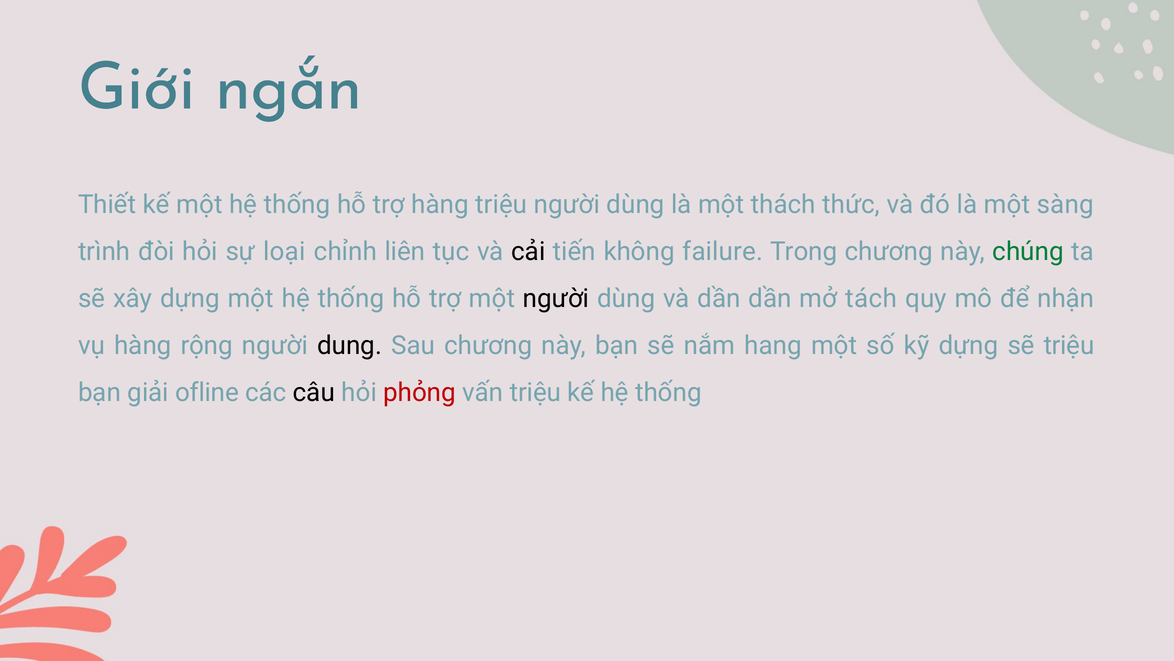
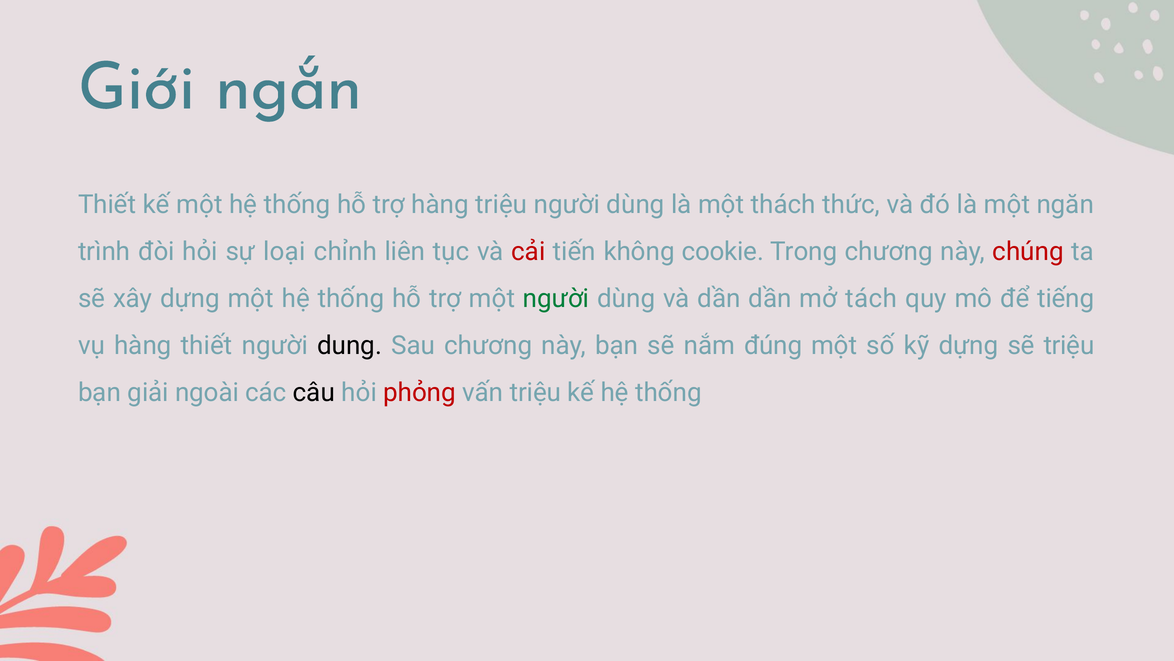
sàng: sàng -> ngăn
cải colour: black -> red
failure: failure -> cookie
chúng colour: green -> red
người at (556, 298) colour: black -> green
nhận: nhận -> tiếng
hàng rộng: rộng -> thiết
hang: hang -> đúng
ofline: ofline -> ngoài
